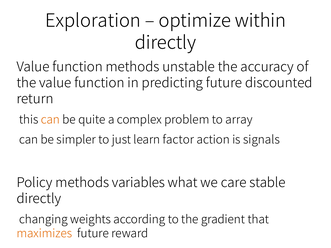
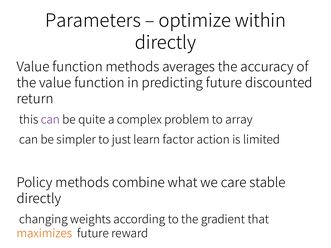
Exploration: Exploration -> Parameters
unstable: unstable -> averages
can at (50, 120) colour: orange -> purple
signals: signals -> limited
variables: variables -> combine
